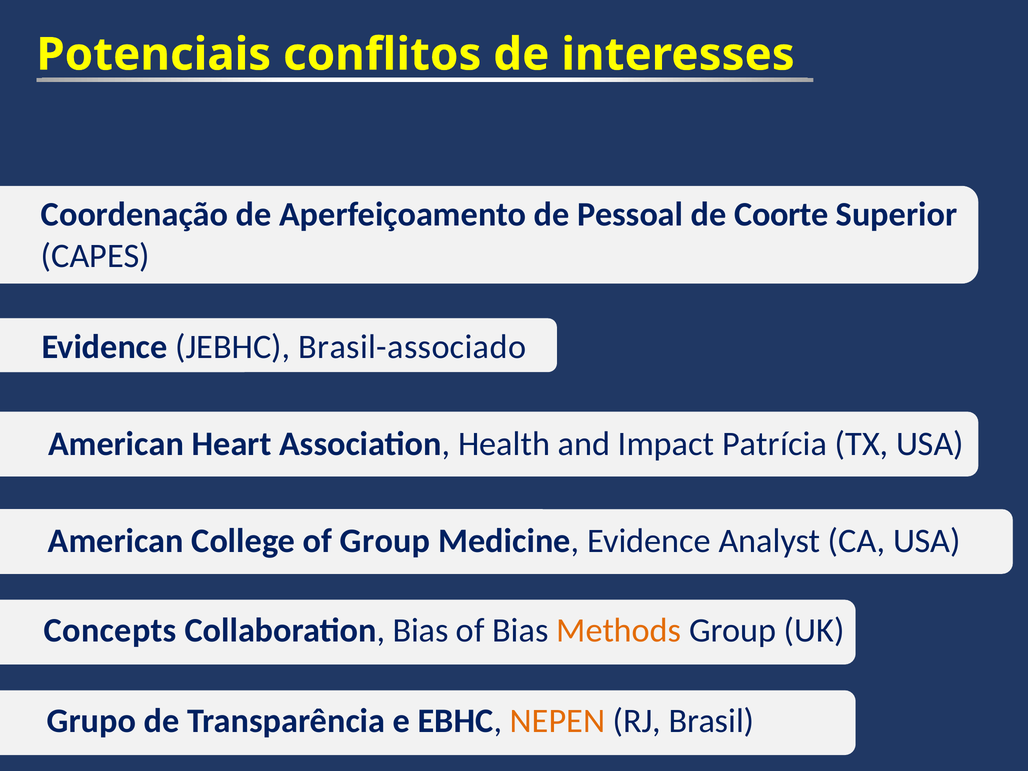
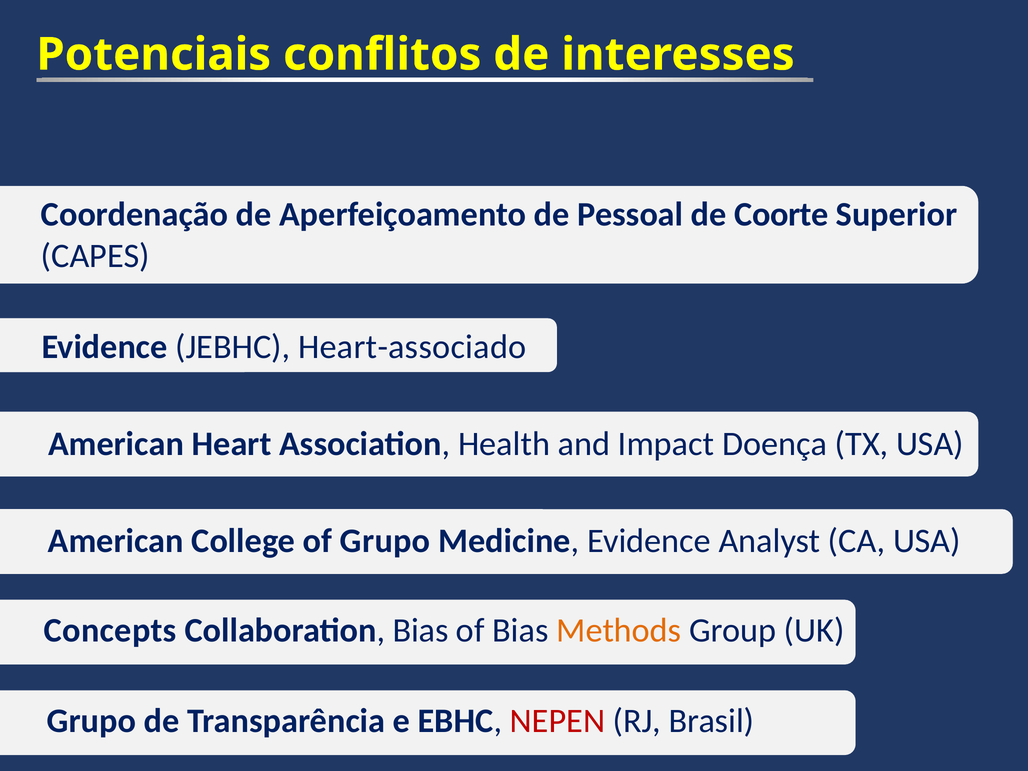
Brasil-associado: Brasil-associado -> Heart-associado
Patrícia: Patrícia -> Doença
of Group: Group -> Grupo
NEPEN colour: orange -> red
